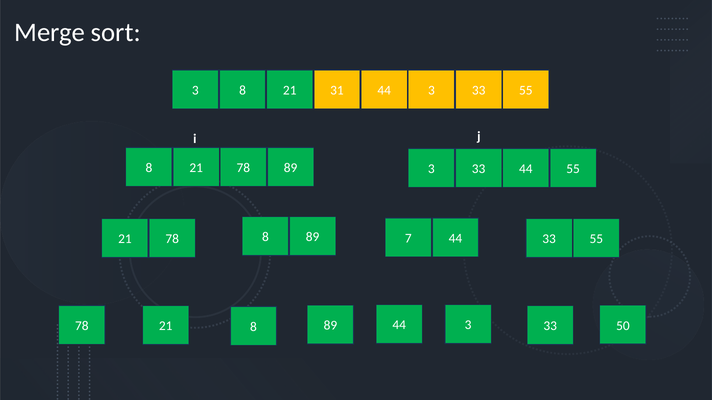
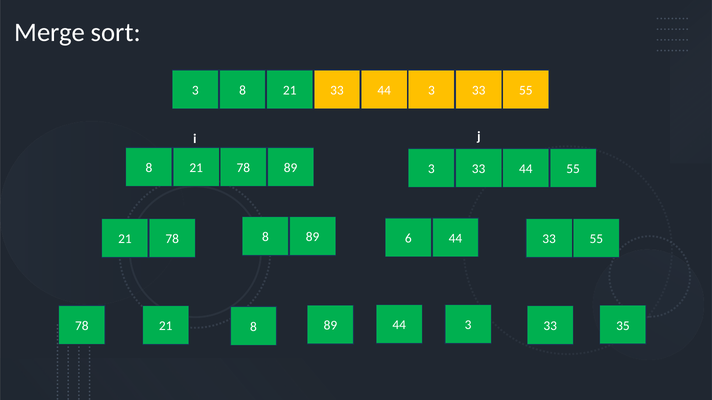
8 31: 31 -> 33
7: 7 -> 6
50: 50 -> 35
